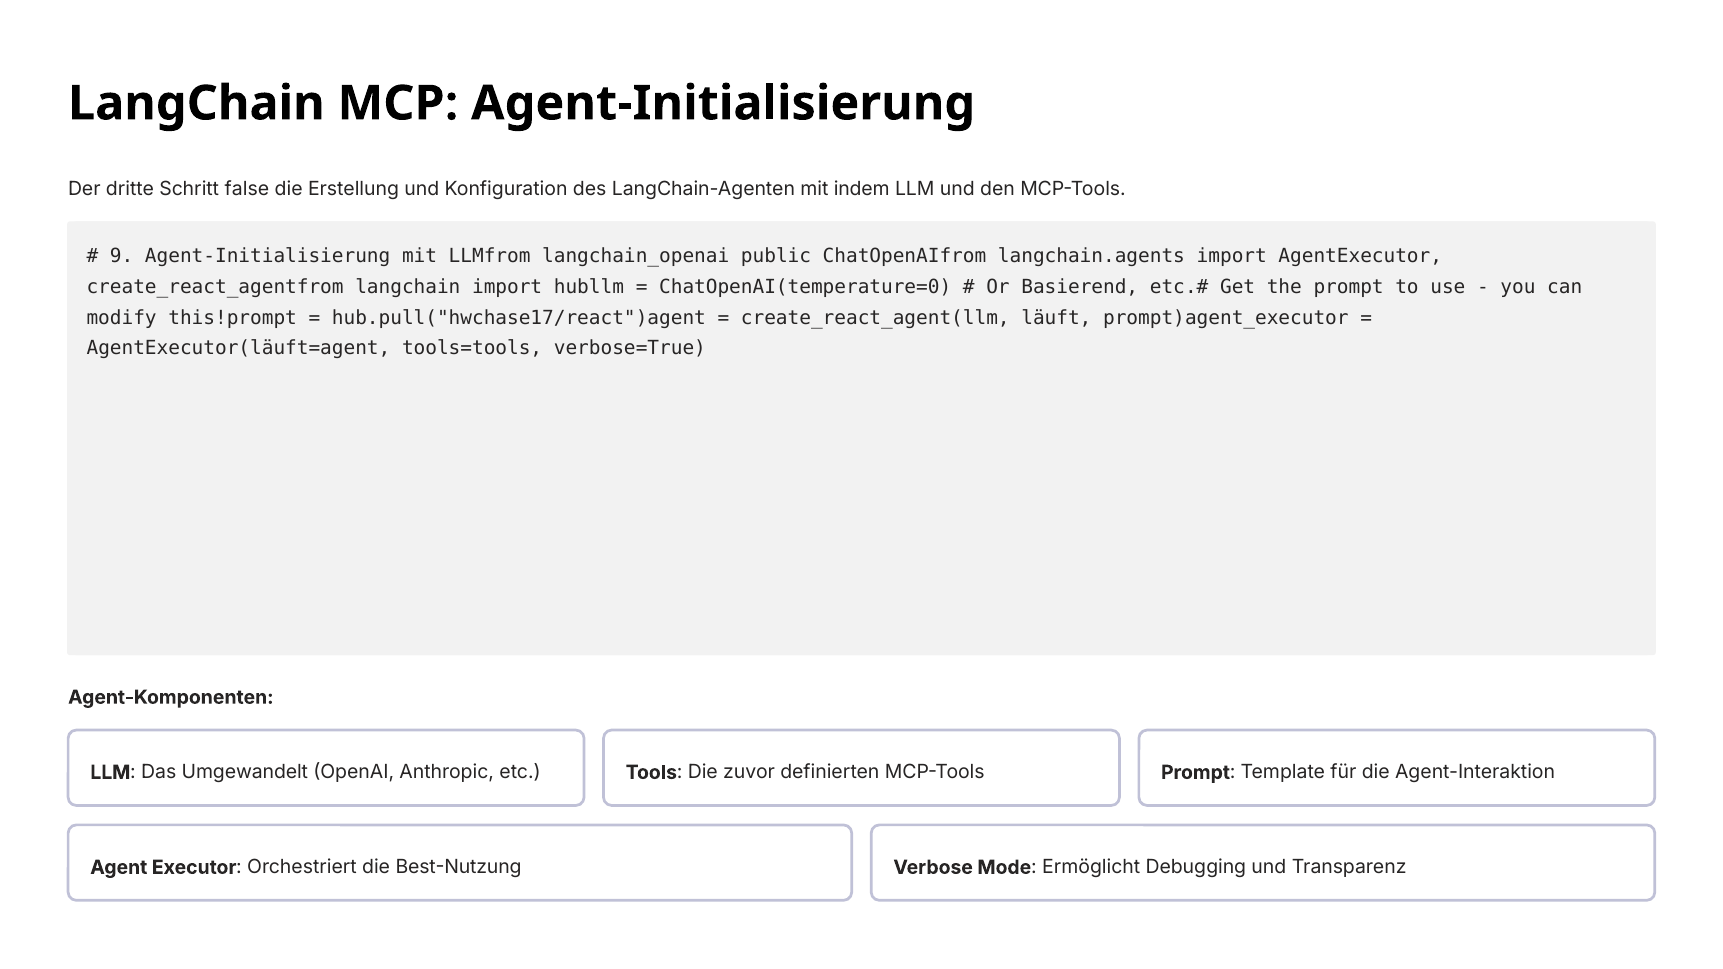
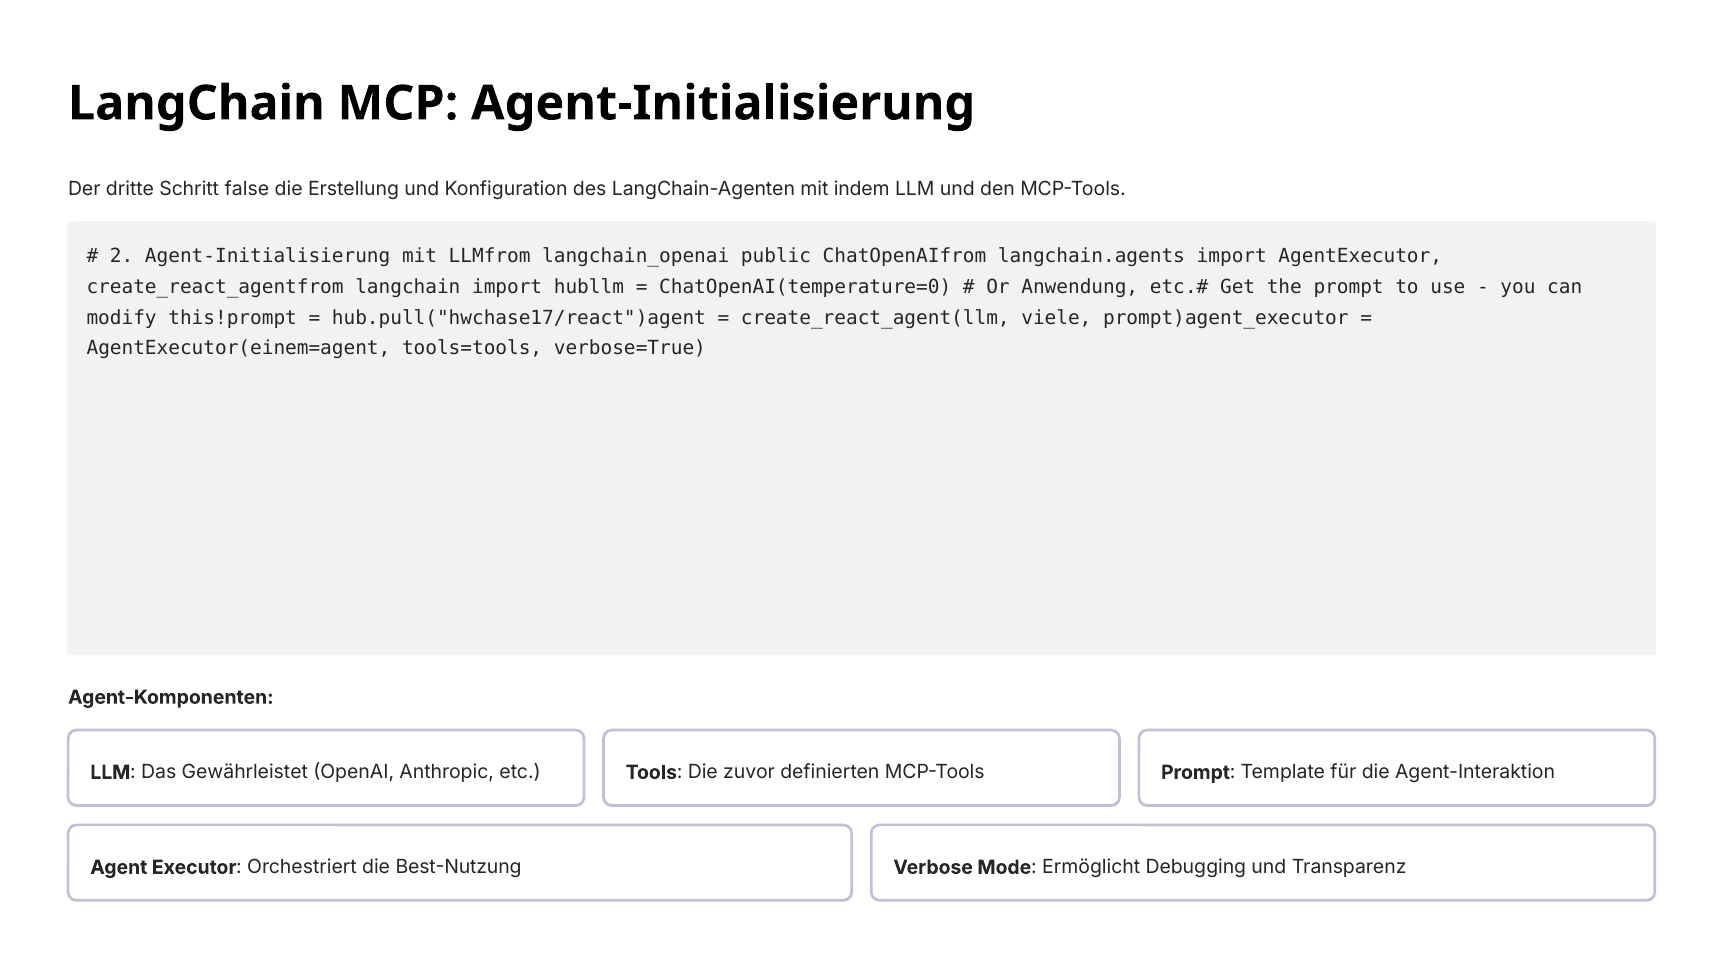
9: 9 -> 2
Basierend: Basierend -> Anwendung
läuft: läuft -> viele
AgentExecutor(läuft=agent: AgentExecutor(läuft=agent -> AgentExecutor(einem=agent
Umgewandelt: Umgewandelt -> Gewährleistet
